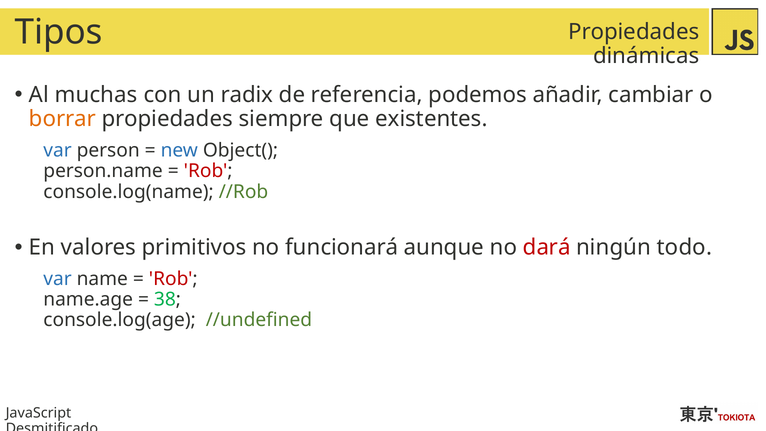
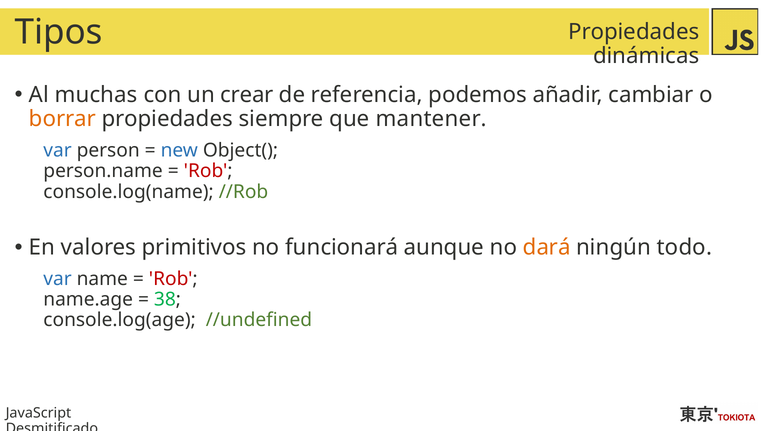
radix: radix -> crear
existentes: existentes -> mantener
dará colour: red -> orange
